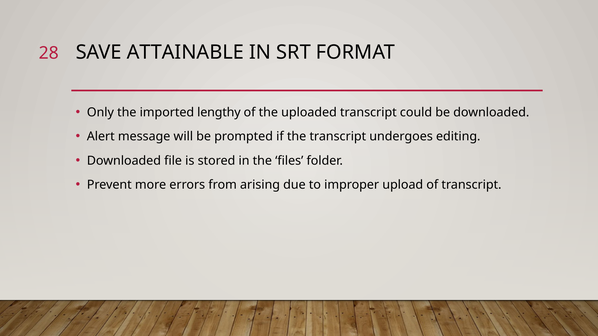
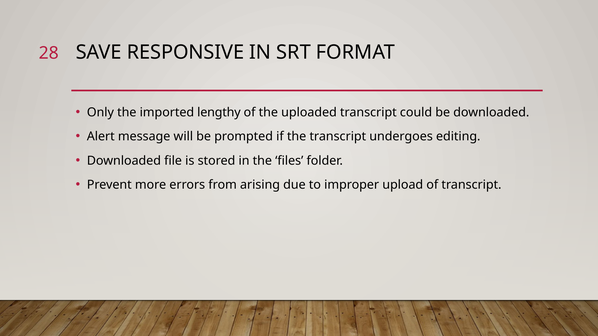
ATTAINABLE: ATTAINABLE -> RESPONSIVE
